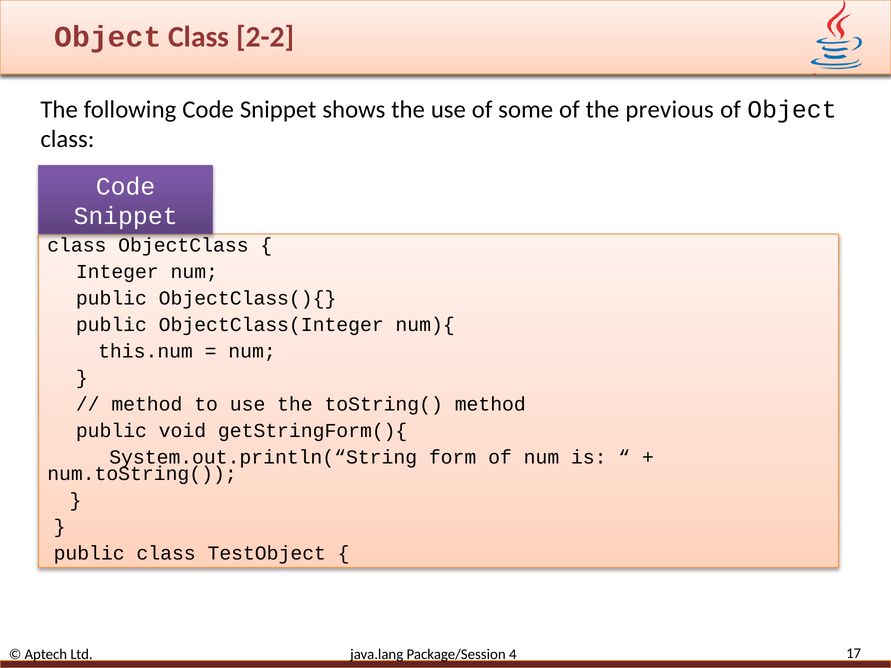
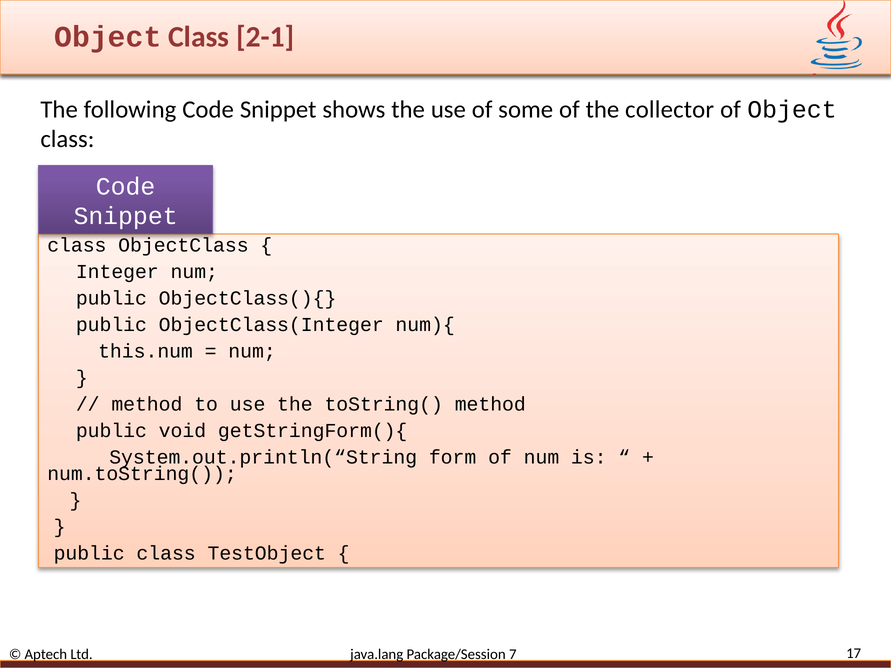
2-2: 2-2 -> 2-1
previous: previous -> collector
4: 4 -> 7
